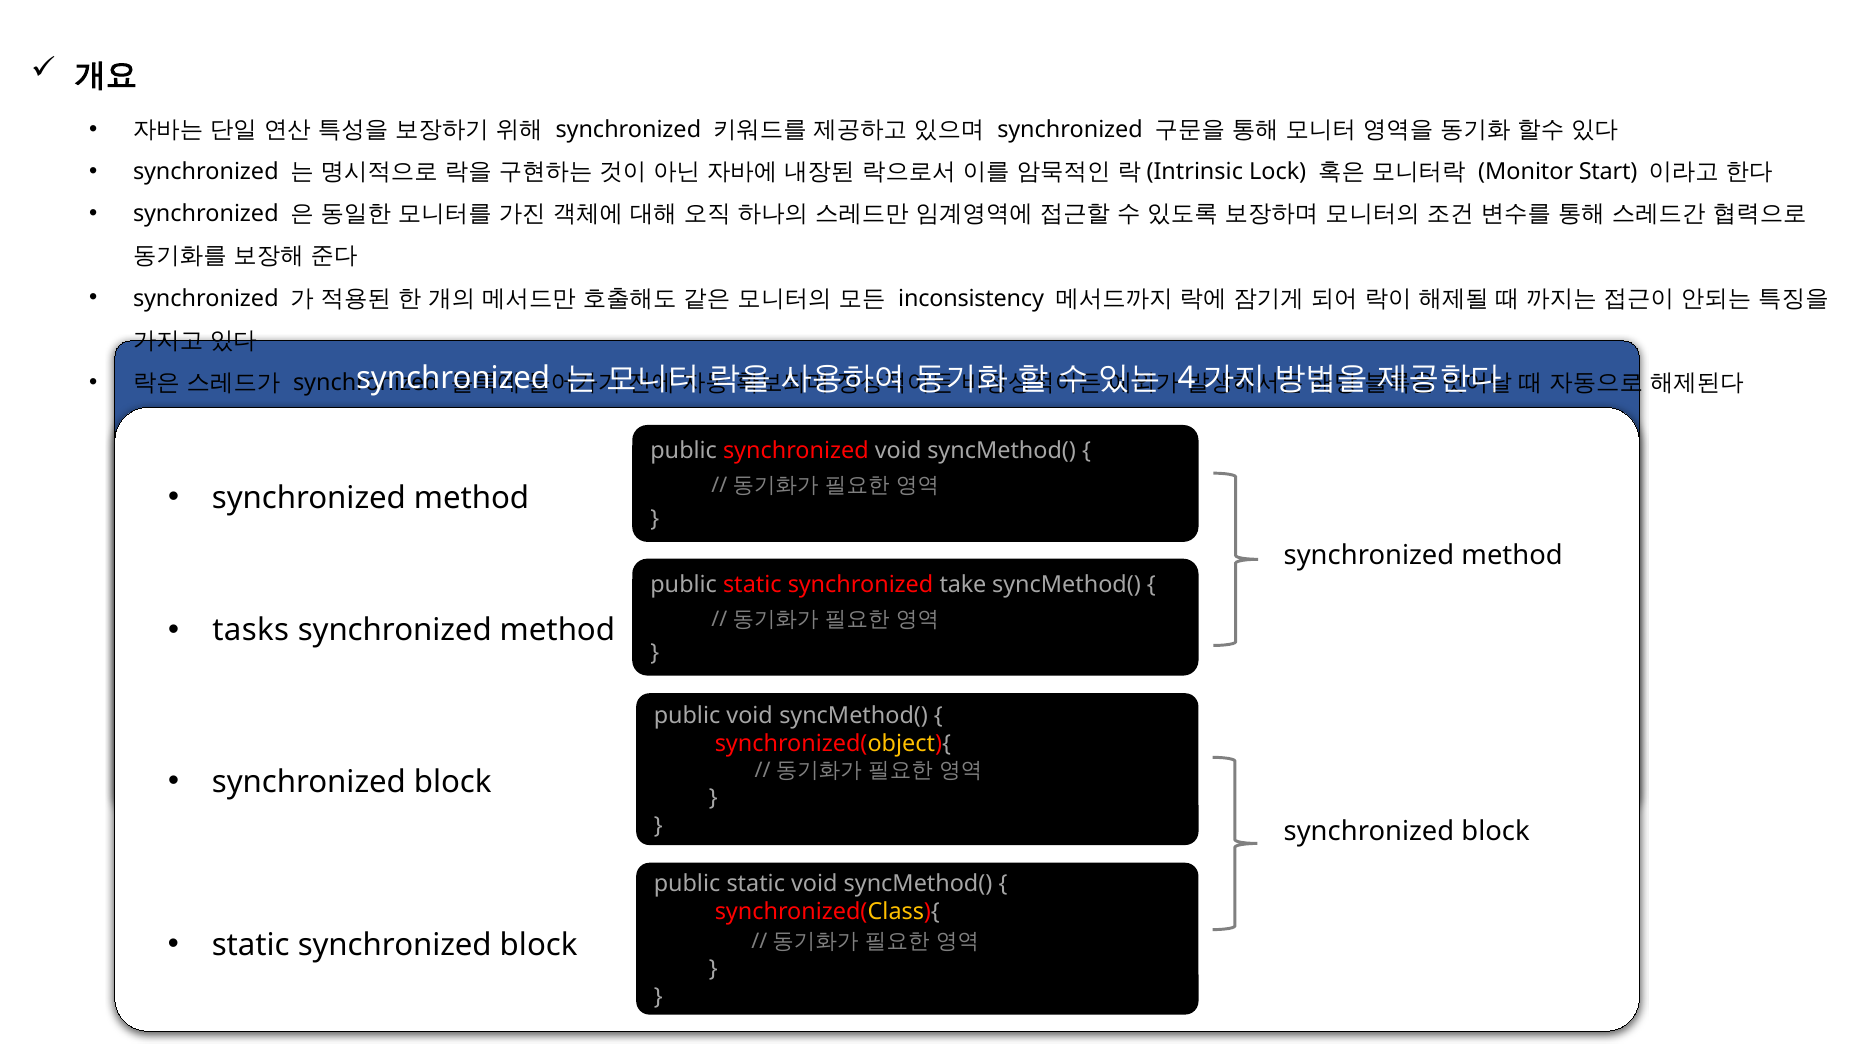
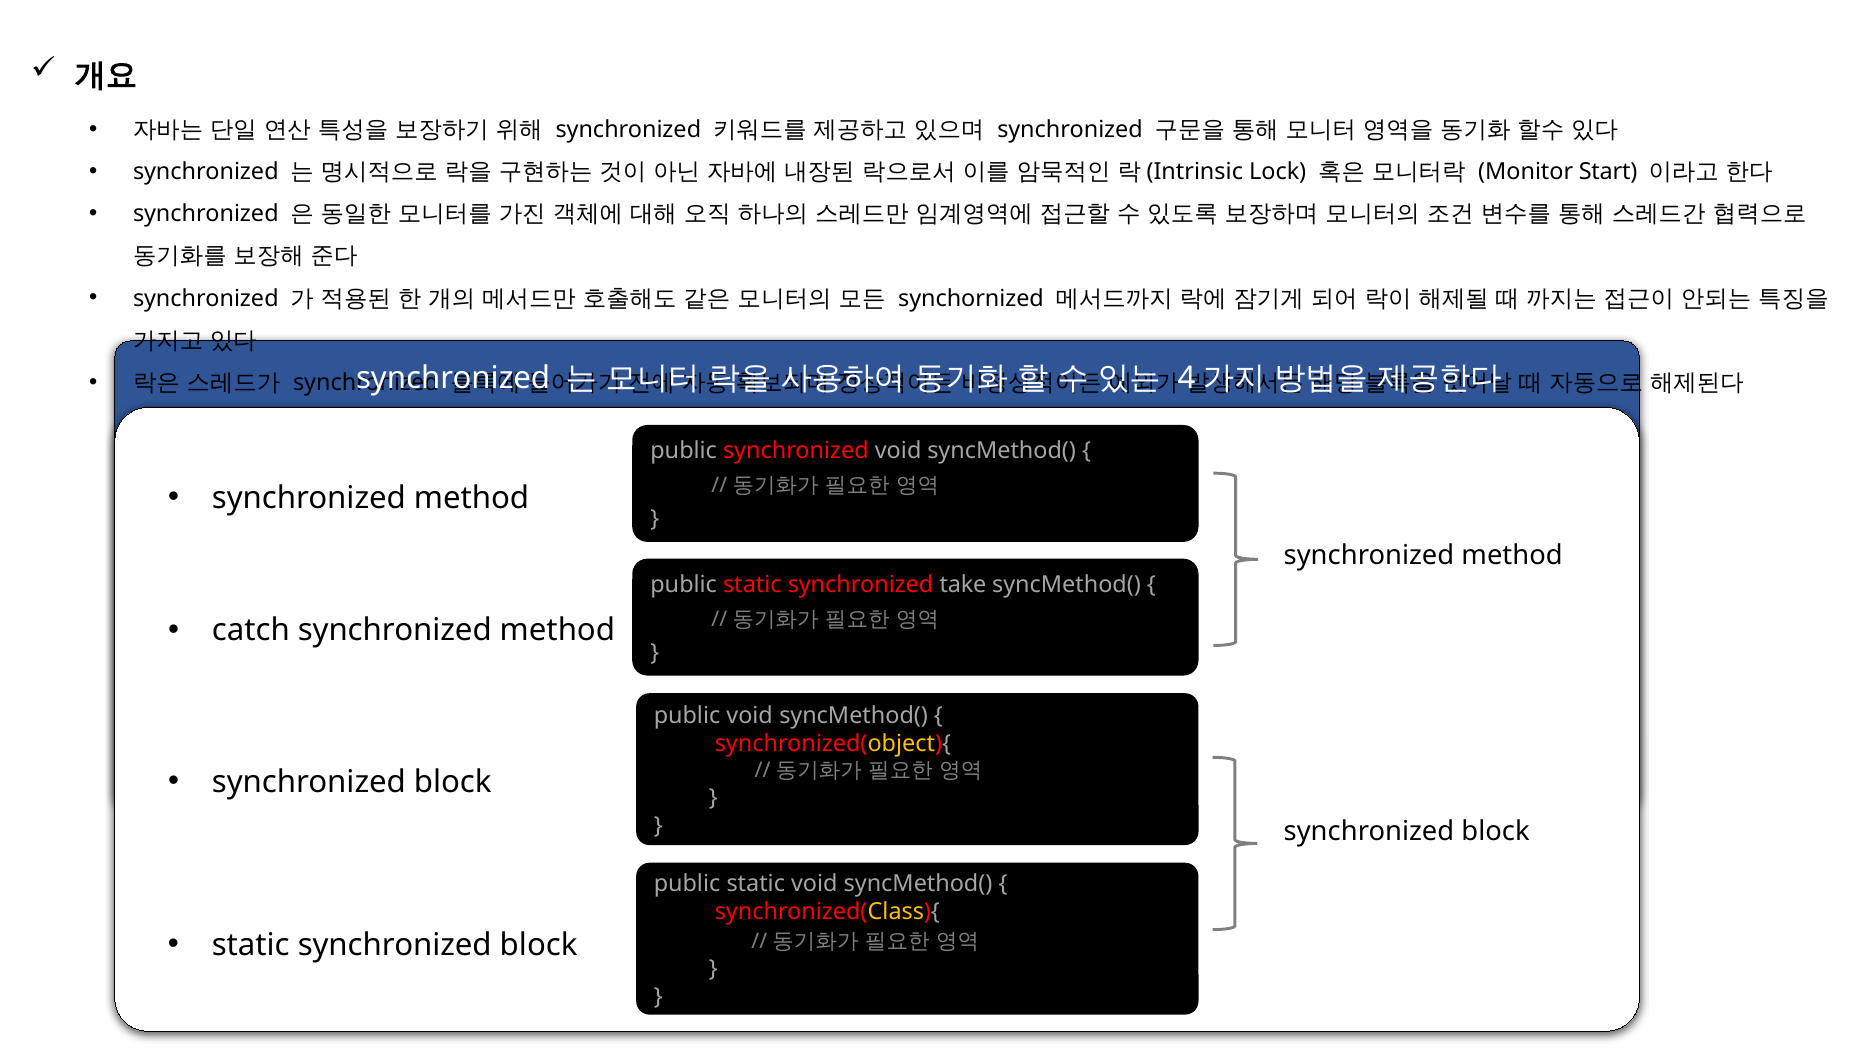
inconsistency: inconsistency -> synchornized
tasks: tasks -> catch
